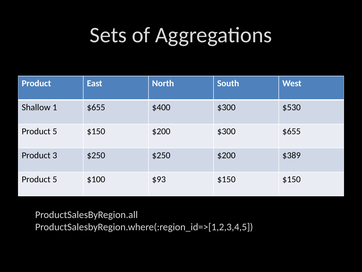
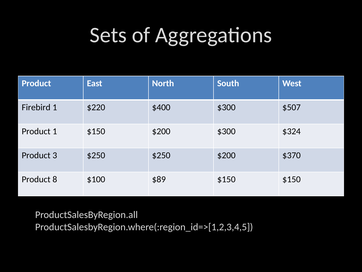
Shallow: Shallow -> Firebird
1 $655: $655 -> $220
$530: $530 -> $507
5 at (55, 131): 5 -> 1
$300 $655: $655 -> $324
$389: $389 -> $370
5 at (55, 179): 5 -> 8
$93: $93 -> $89
